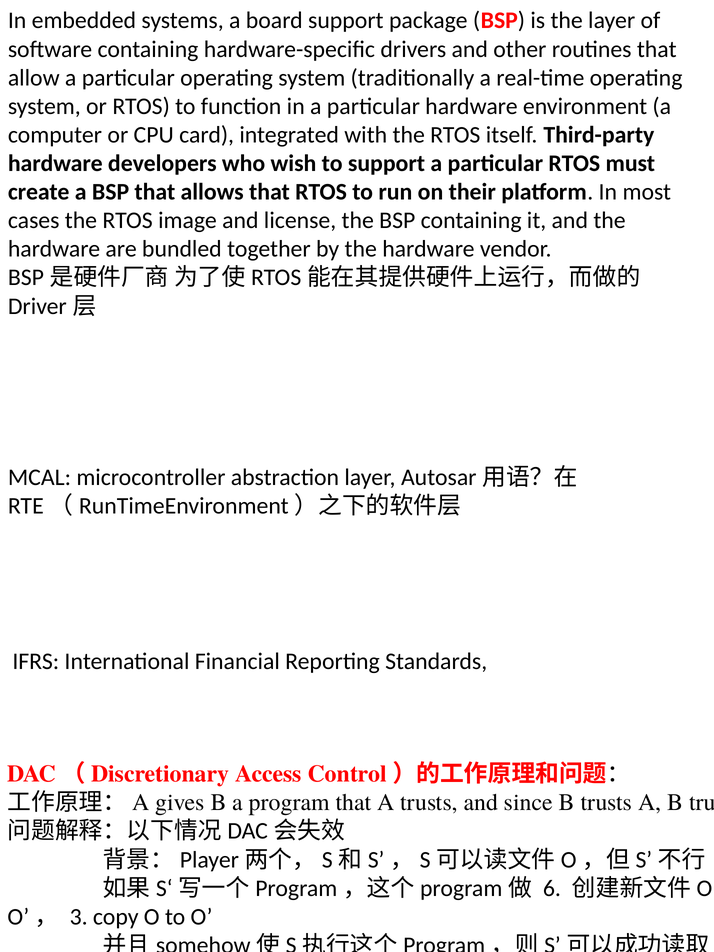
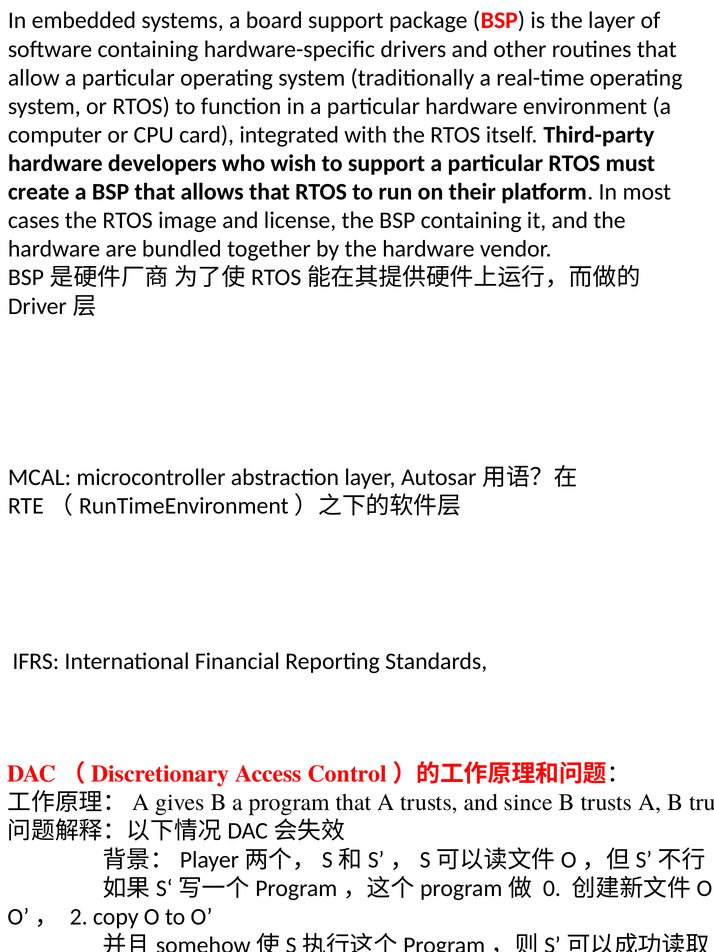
6: 6 -> 0
3 at (79, 917): 3 -> 2
